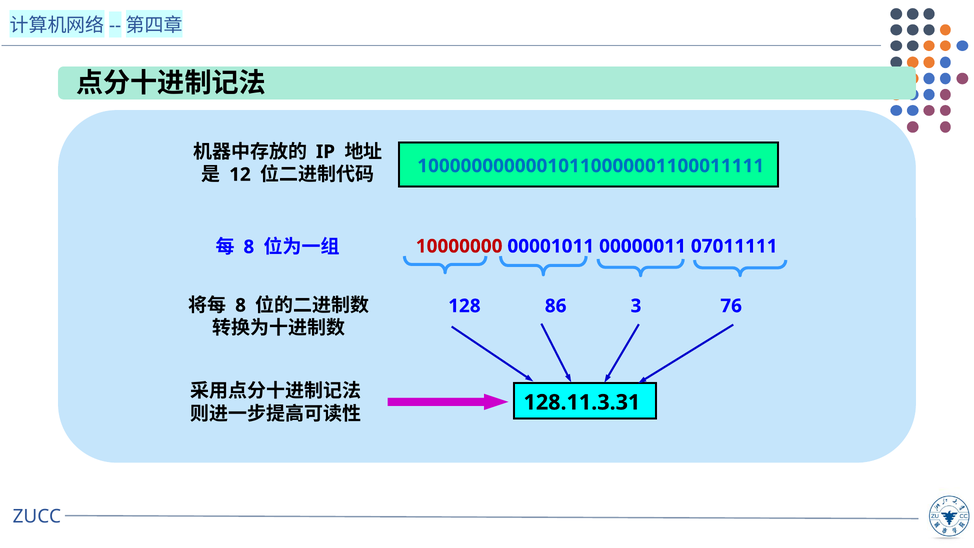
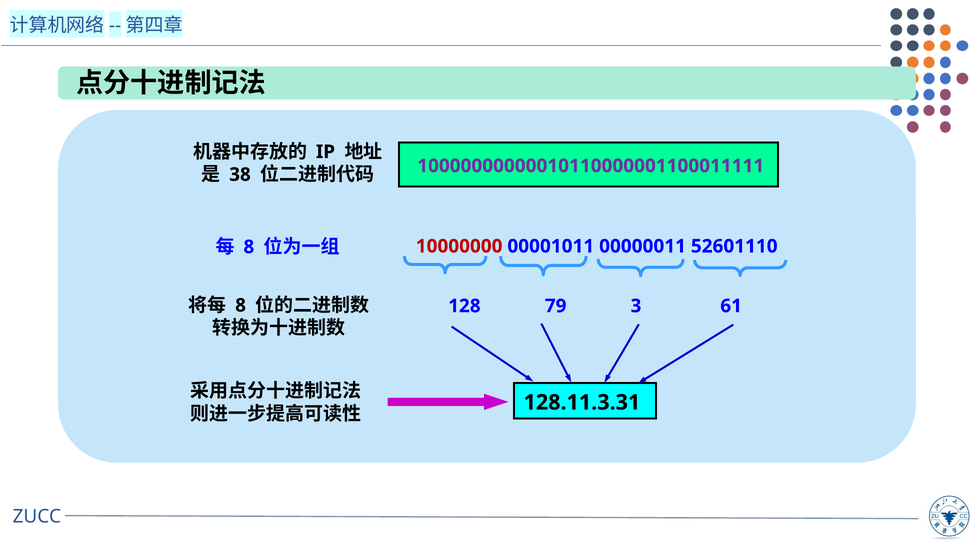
10000000000010110000001100011111 colour: blue -> purple
12: 12 -> 38
07011111: 07011111 -> 52601110
86: 86 -> 79
76: 76 -> 61
